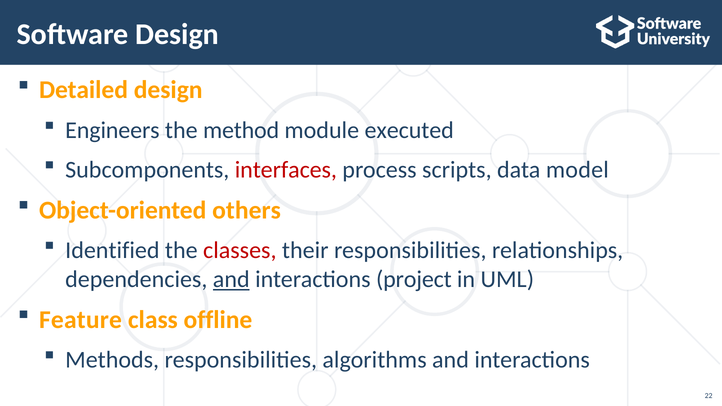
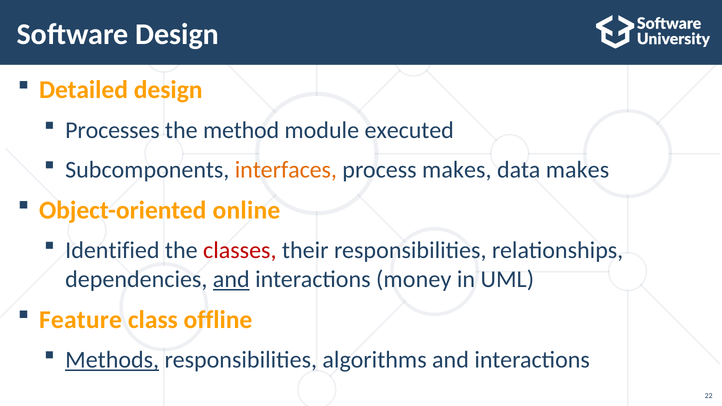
Engineers: Engineers -> Processes
interfaces colour: red -> orange
process scripts: scripts -> makes
data model: model -> makes
others: others -> online
project: project -> money
Methods underline: none -> present
